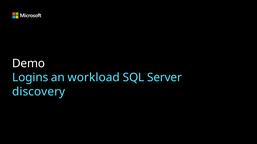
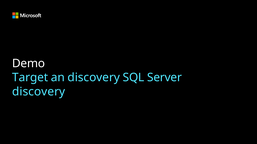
Logins: Logins -> Target
an workload: workload -> discovery
